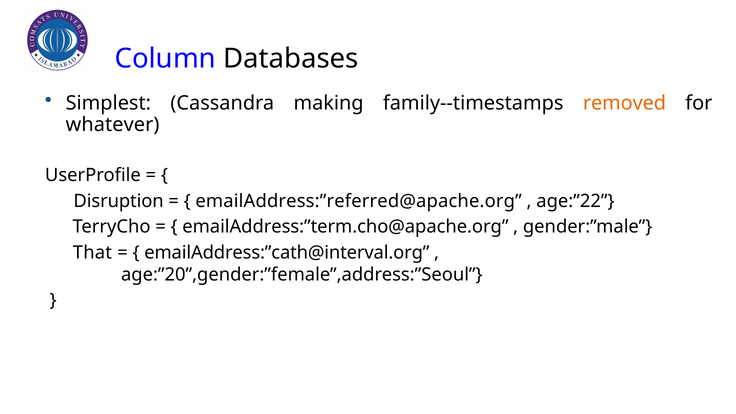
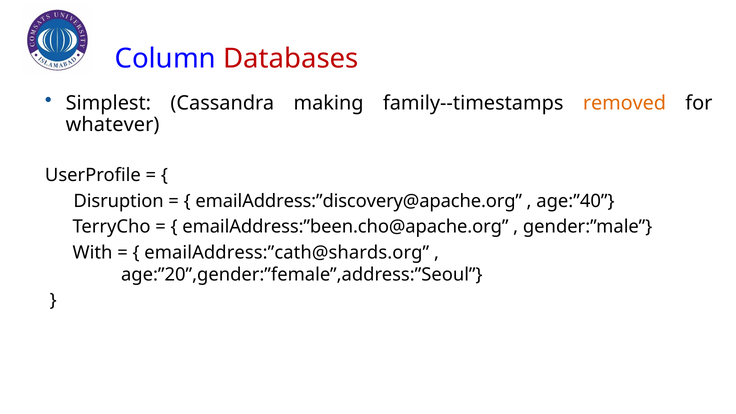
Databases colour: black -> red
emailAddress:”referred@apache.org: emailAddress:”referred@apache.org -> emailAddress:”discovery@apache.org
age:”22: age:”22 -> age:”40
emailAddress:”term.cho@apache.org: emailAddress:”term.cho@apache.org -> emailAddress:”been.cho@apache.org
That: That -> With
emailAddress:”cath@interval.org: emailAddress:”cath@interval.org -> emailAddress:”cath@shards.org
